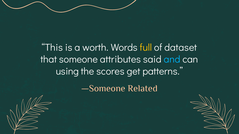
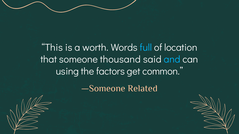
full colour: yellow -> light blue
dataset: dataset -> location
attributes: attributes -> thousand
scores: scores -> factors
patterns: patterns -> common
